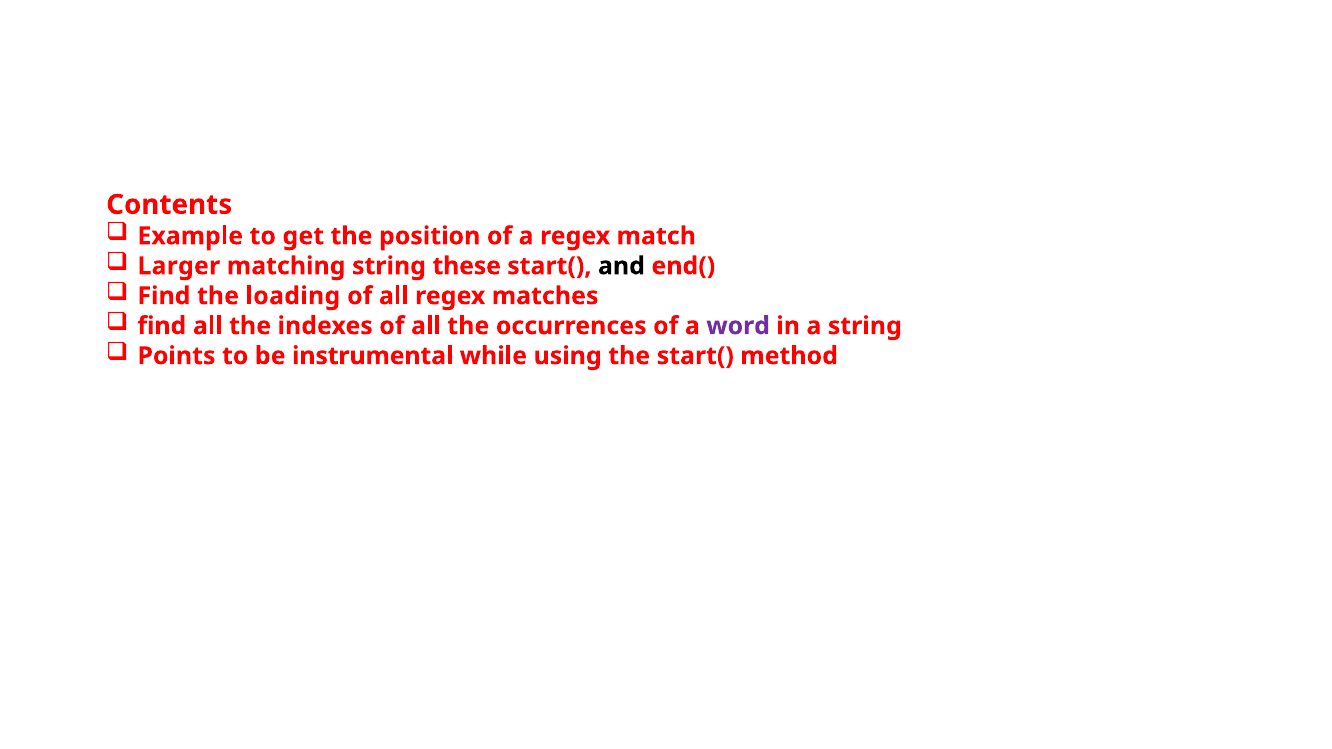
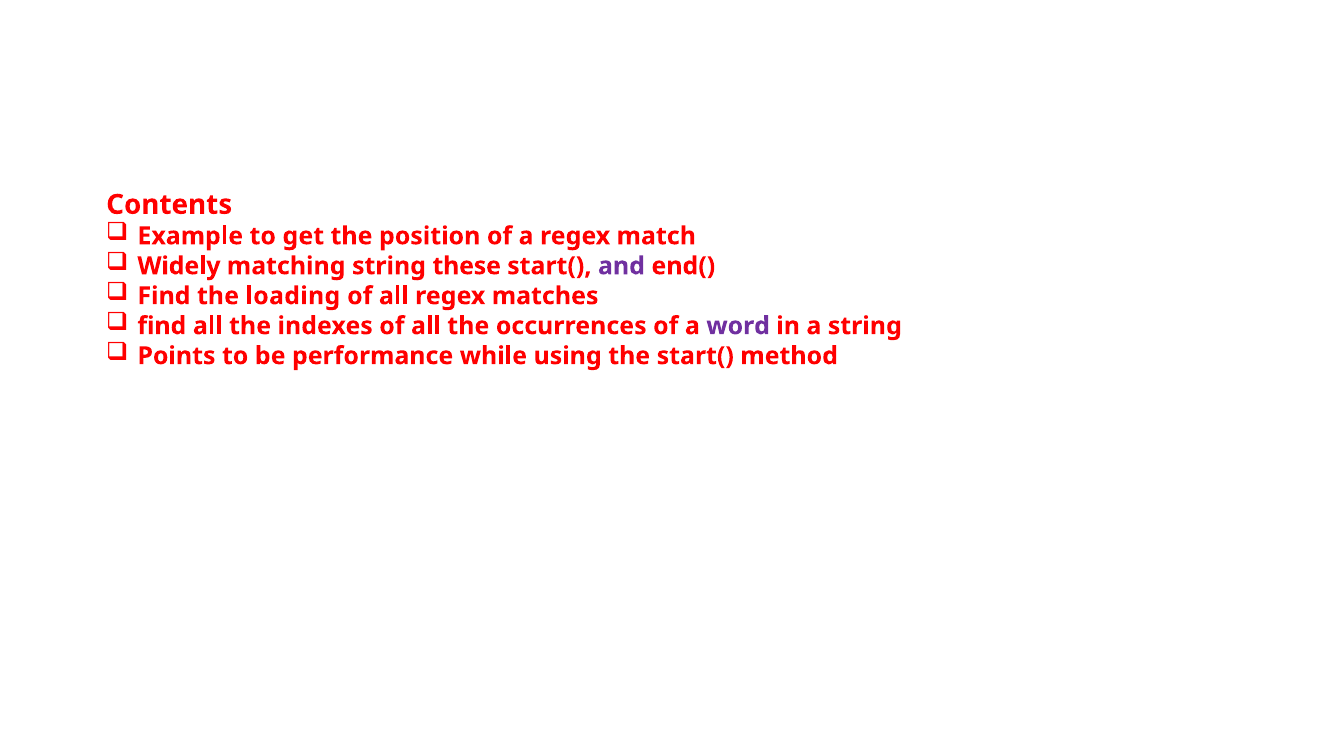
Larger: Larger -> Widely
and colour: black -> purple
instrumental: instrumental -> performance
